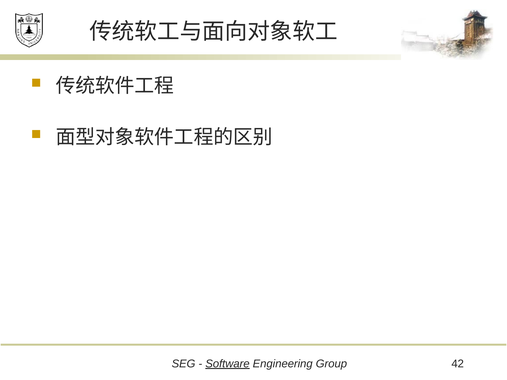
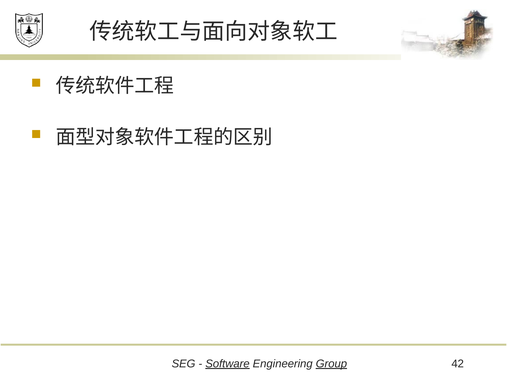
Group underline: none -> present
